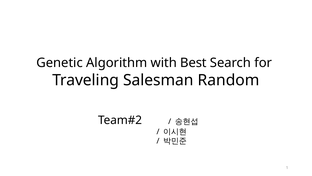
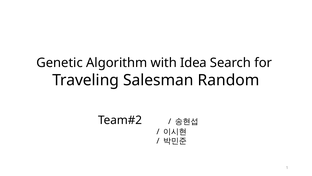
Best: Best -> Idea
